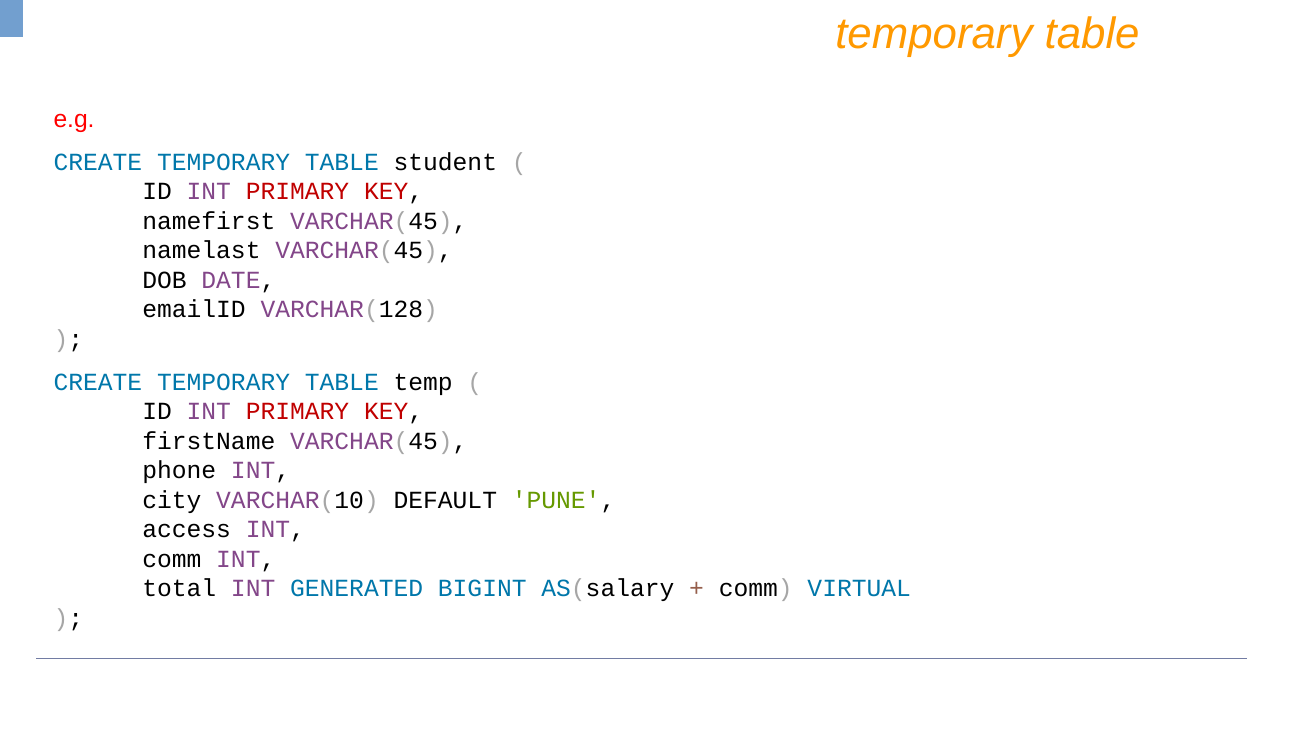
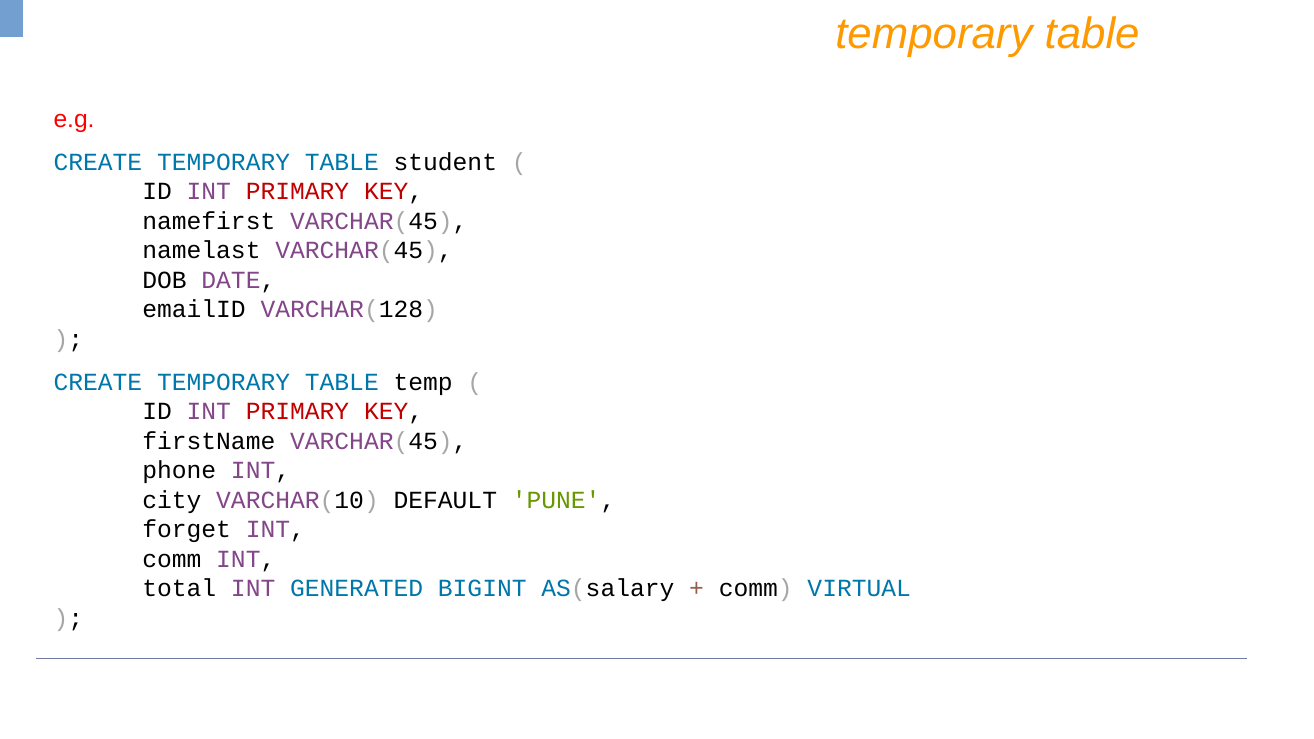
access: access -> forget
